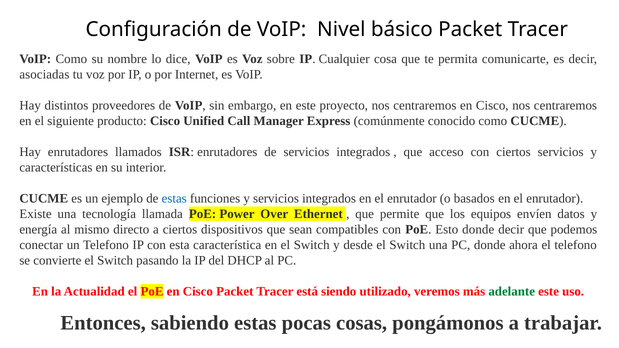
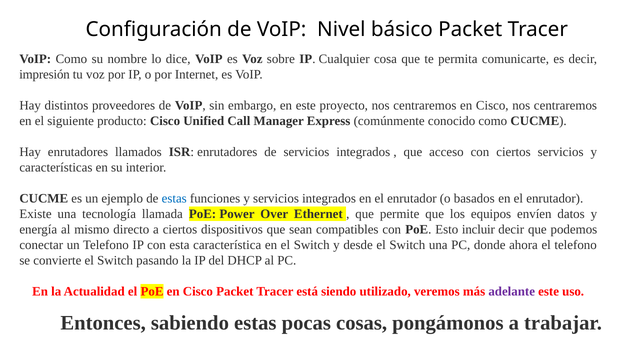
asociadas: asociadas -> impresión
Esto donde: donde -> incluir
adelante colour: green -> purple
